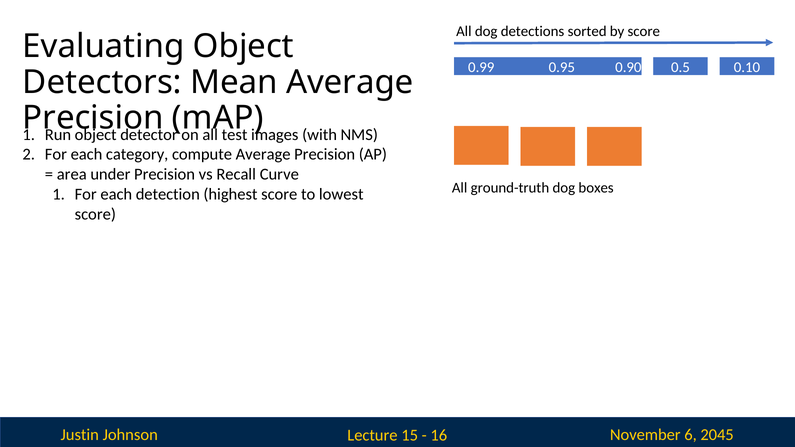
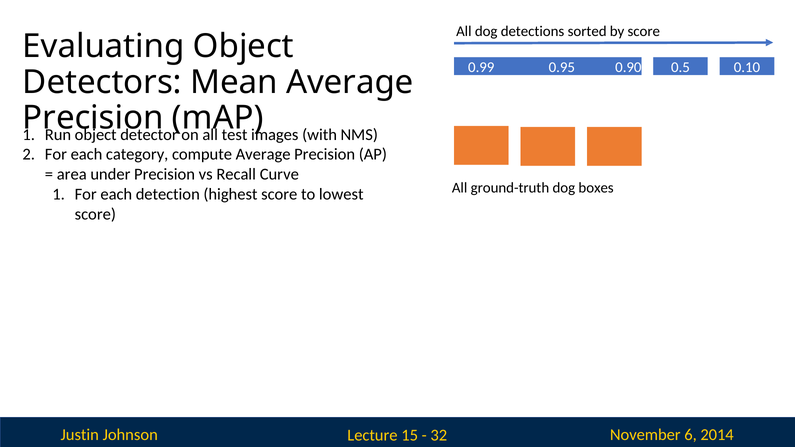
16: 16 -> 32
2045: 2045 -> 2014
